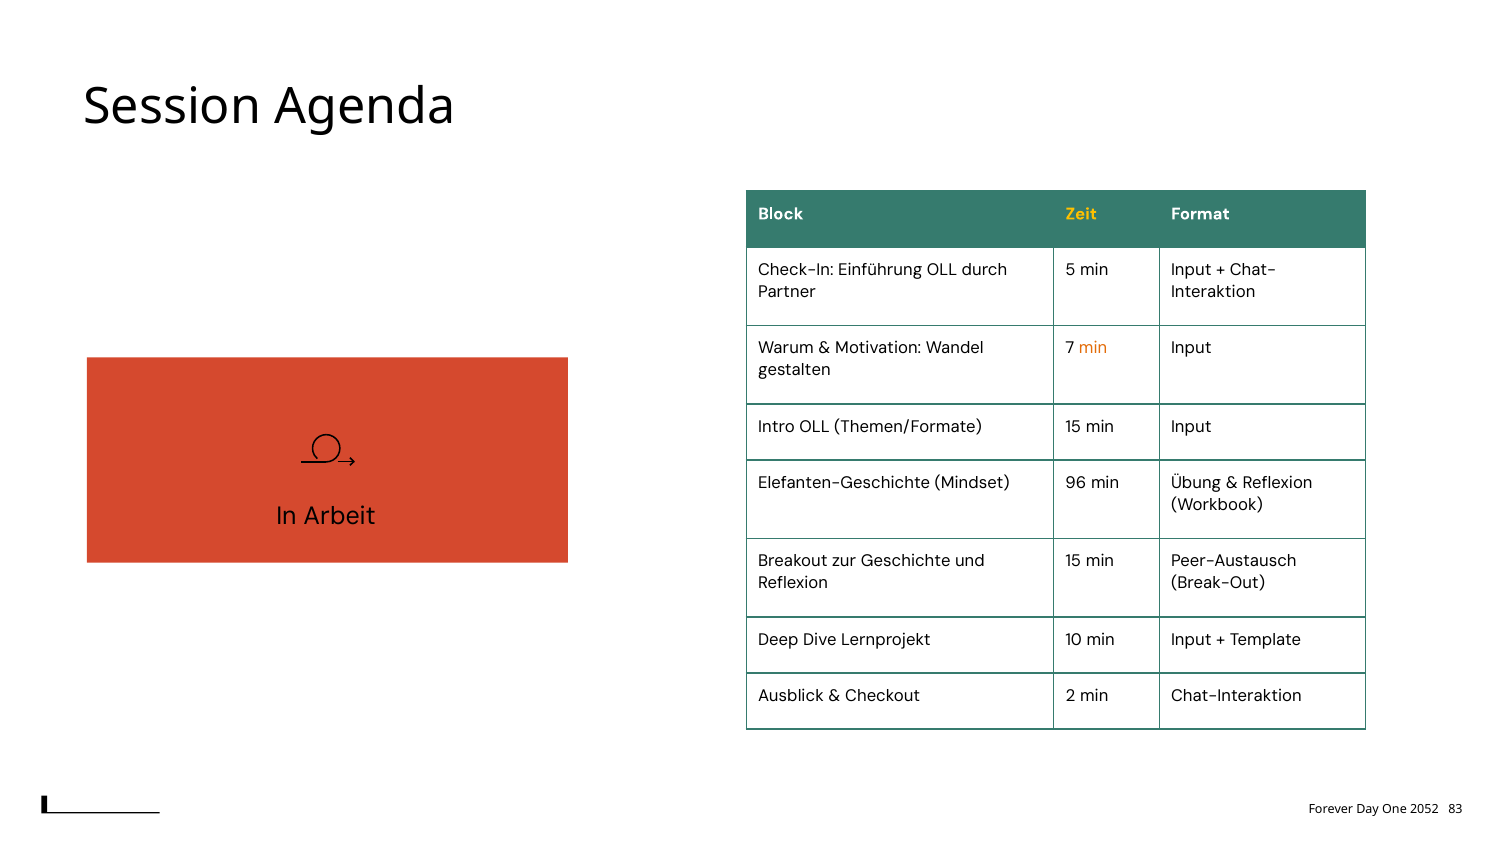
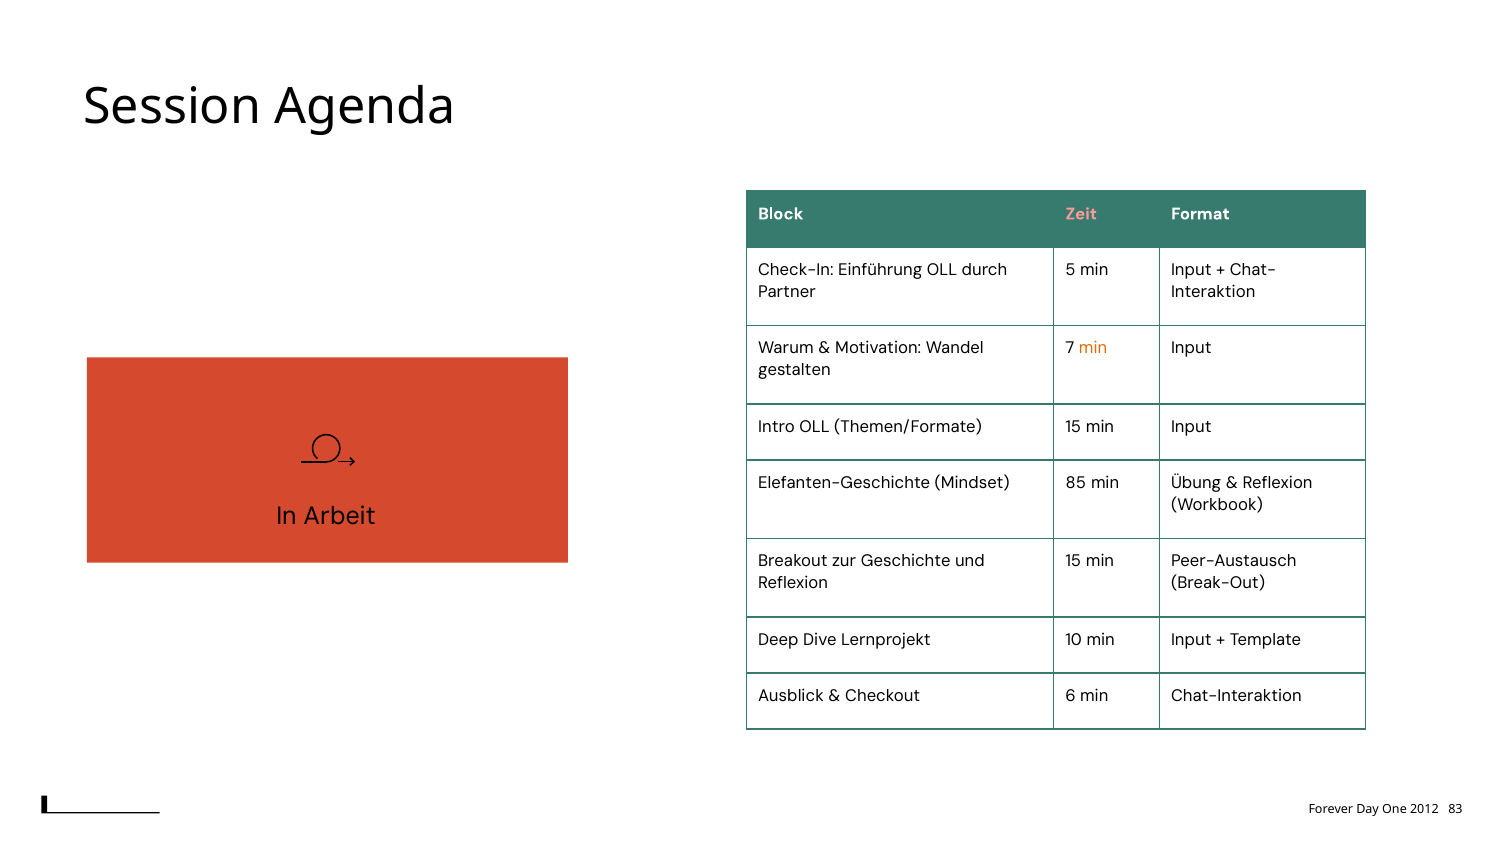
Zeit colour: yellow -> pink
96: 96 -> 85
2: 2 -> 6
2052: 2052 -> 2012
